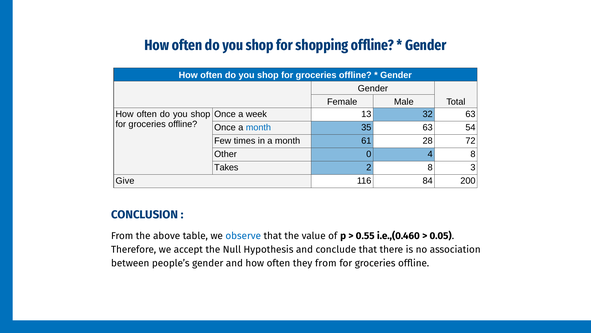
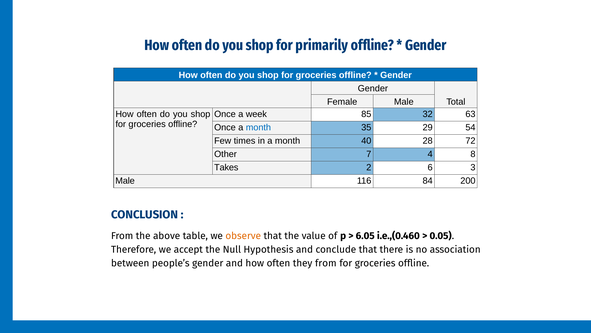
shopping: shopping -> primarily
13: 13 -> 85
35 63: 63 -> 29
61: 61 -> 40
0: 0 -> 7
2 8: 8 -> 6
Give at (125, 181): Give -> Male
observe colour: blue -> orange
0.55: 0.55 -> 6.05
